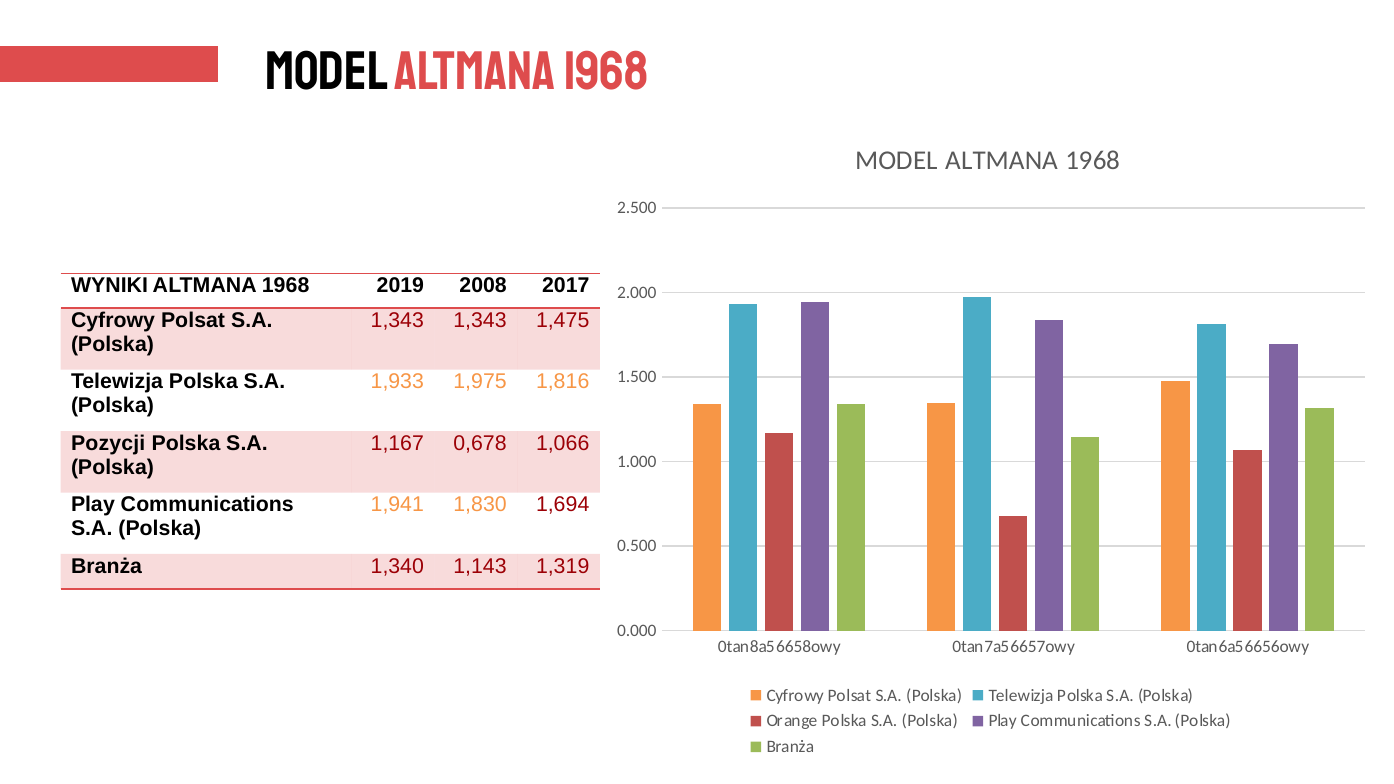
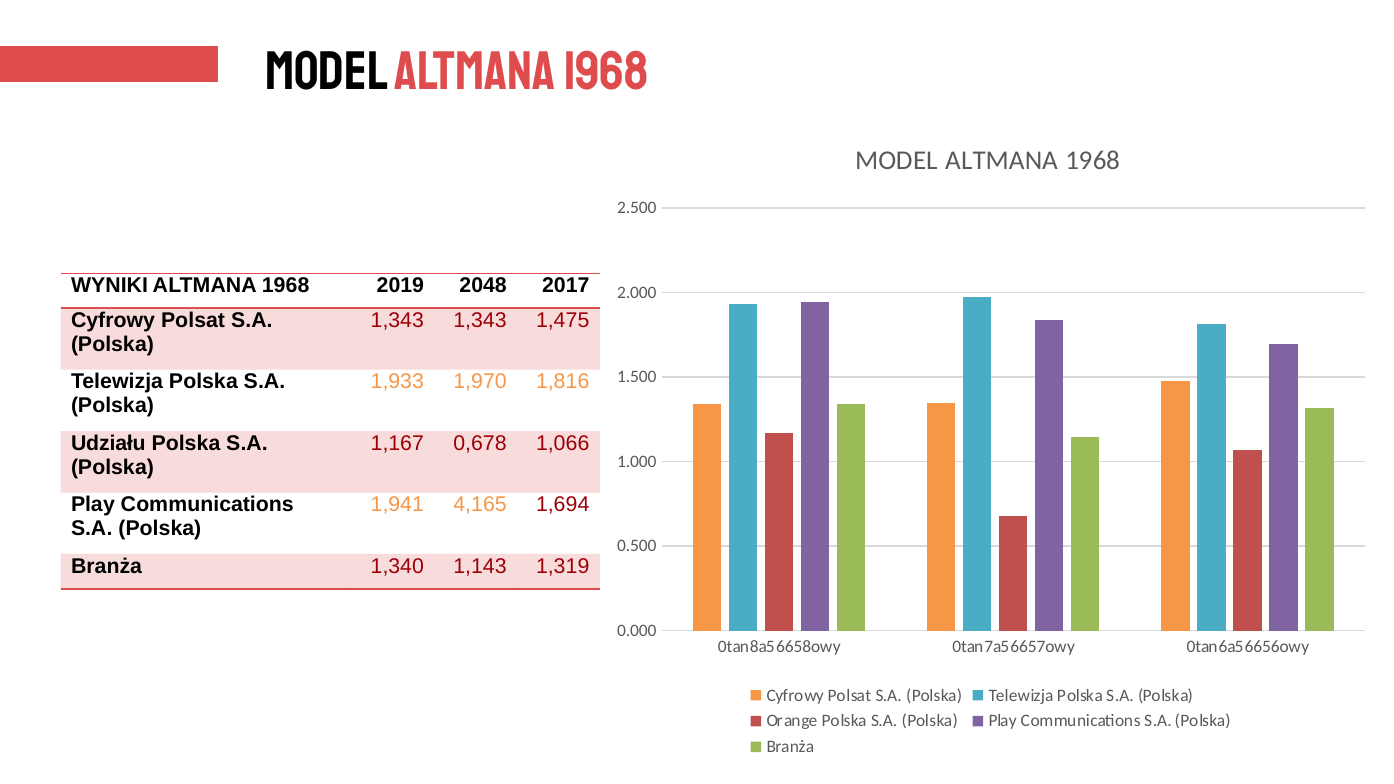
2008: 2008 -> 2048
1,975: 1,975 -> 1,970
Pozycji: Pozycji -> Udziału
1,830: 1,830 -> 4,165
